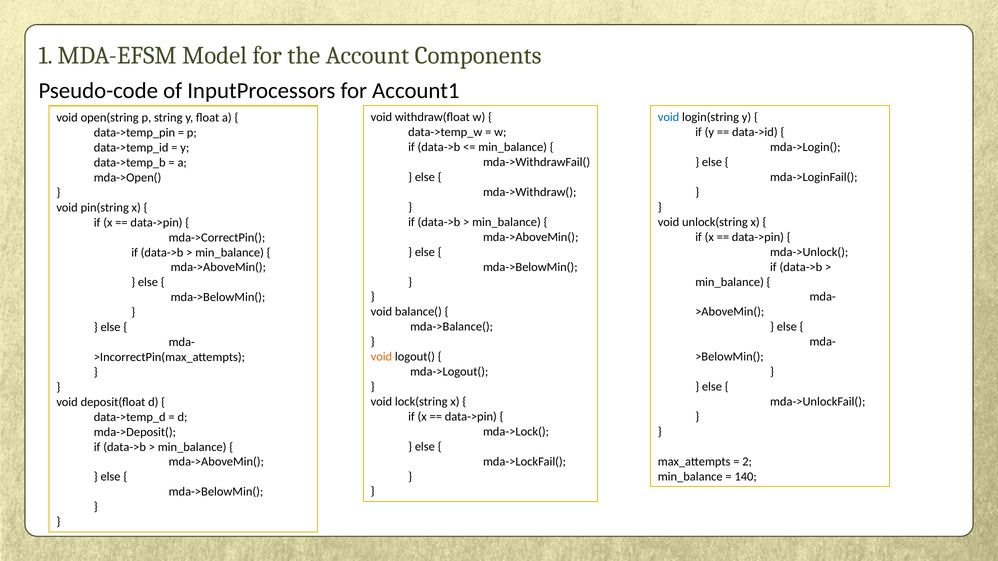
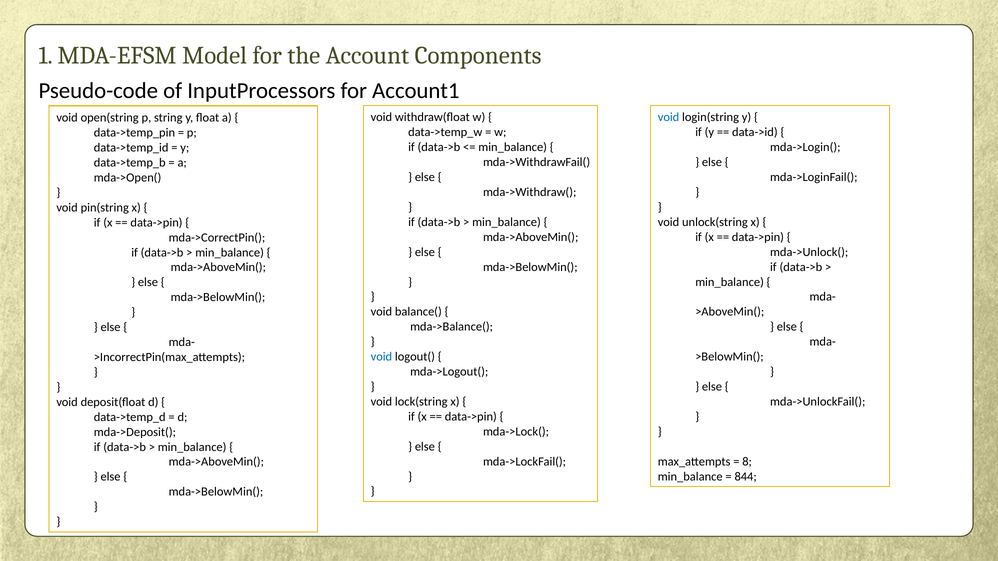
void at (381, 357) colour: orange -> blue
2: 2 -> 8
140: 140 -> 844
